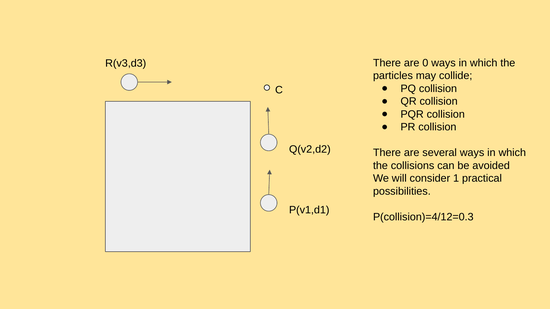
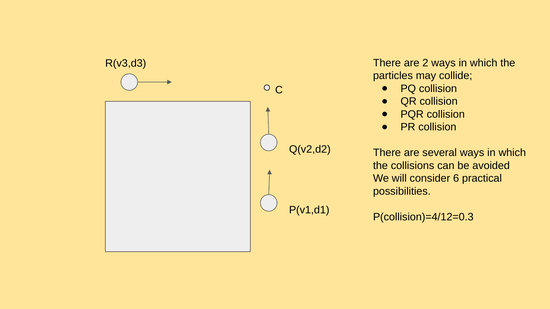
0: 0 -> 2
1: 1 -> 6
